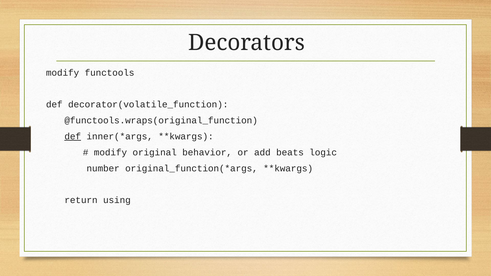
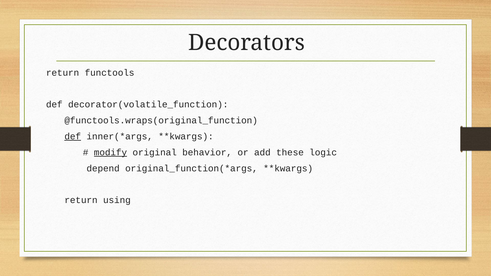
modify at (63, 73): modify -> return
modify at (110, 152) underline: none -> present
beats: beats -> these
number: number -> depend
